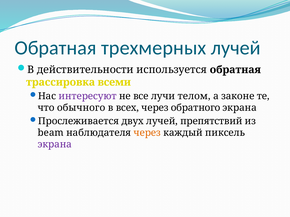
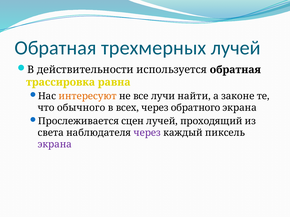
всеми: всеми -> равна
интересуют colour: purple -> orange
телом: телом -> найти
двух: двух -> сцен
препятствий: препятствий -> проходящий
beam: beam -> света
через at (147, 133) colour: orange -> purple
